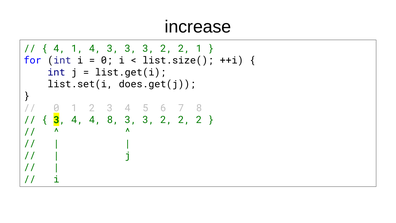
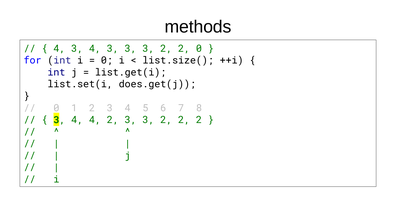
increase: increase -> methods
1 at (77, 48): 1 -> 3
2 1: 1 -> 0
4 8: 8 -> 2
